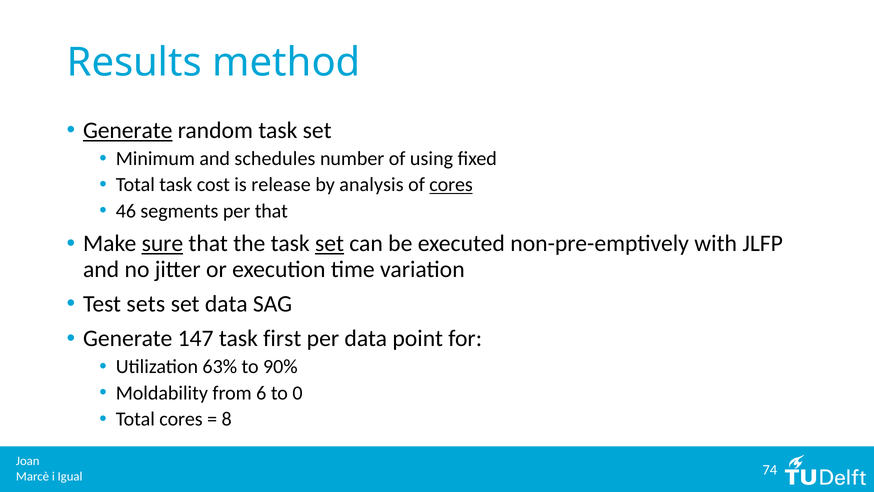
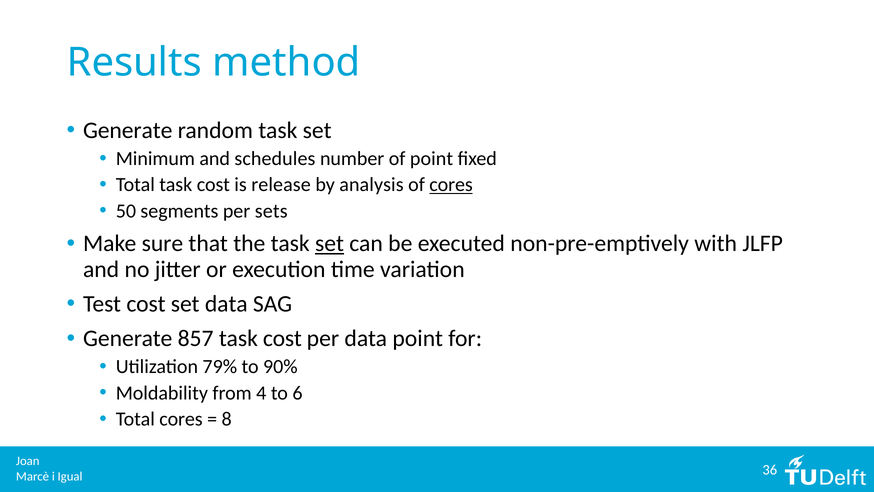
Generate at (128, 130) underline: present -> none
of using: using -> point
46: 46 -> 50
per that: that -> sets
sure underline: present -> none
Test sets: sets -> cost
147: 147 -> 857
first at (282, 338): first -> cost
63%: 63% -> 79%
6: 6 -> 4
0: 0 -> 6
74: 74 -> 36
